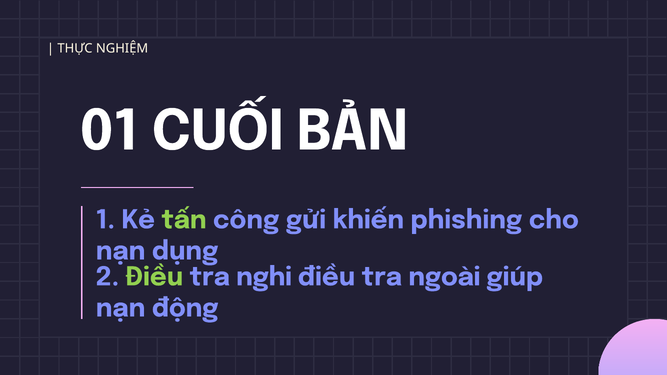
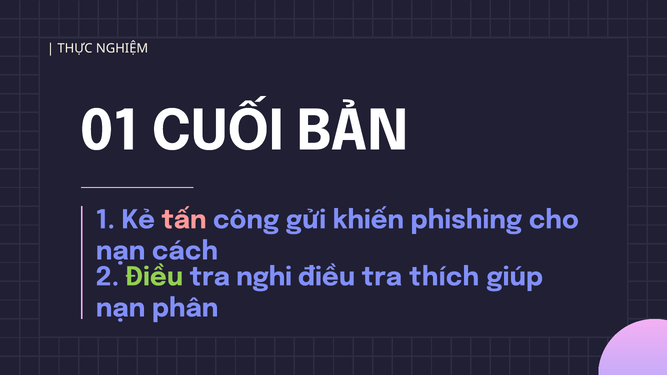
tấn colour: light green -> pink
dụng: dụng -> cách
ngoài: ngoài -> thích
động: động -> phân
